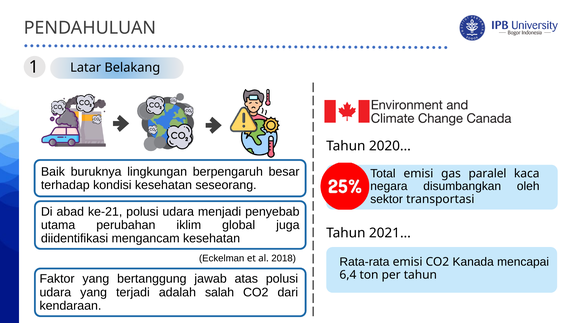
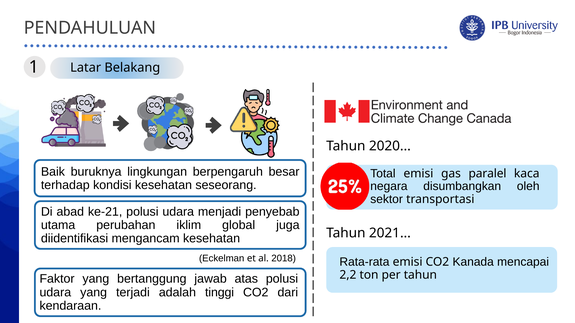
6,4: 6,4 -> 2,2
salah: salah -> tinggi
